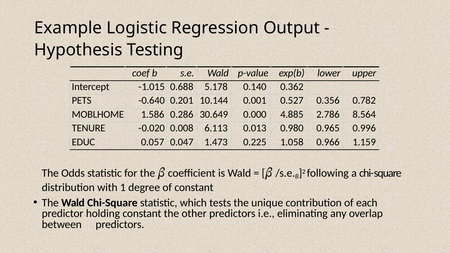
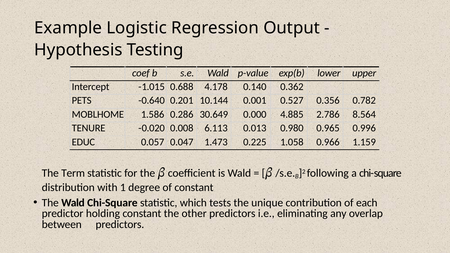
5.178: 5.178 -> 4.178
Odds: Odds -> Term
